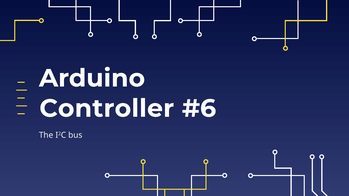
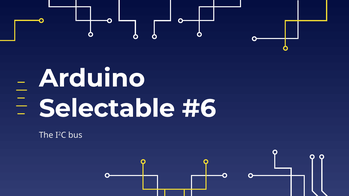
Controller: Controller -> Selectable
